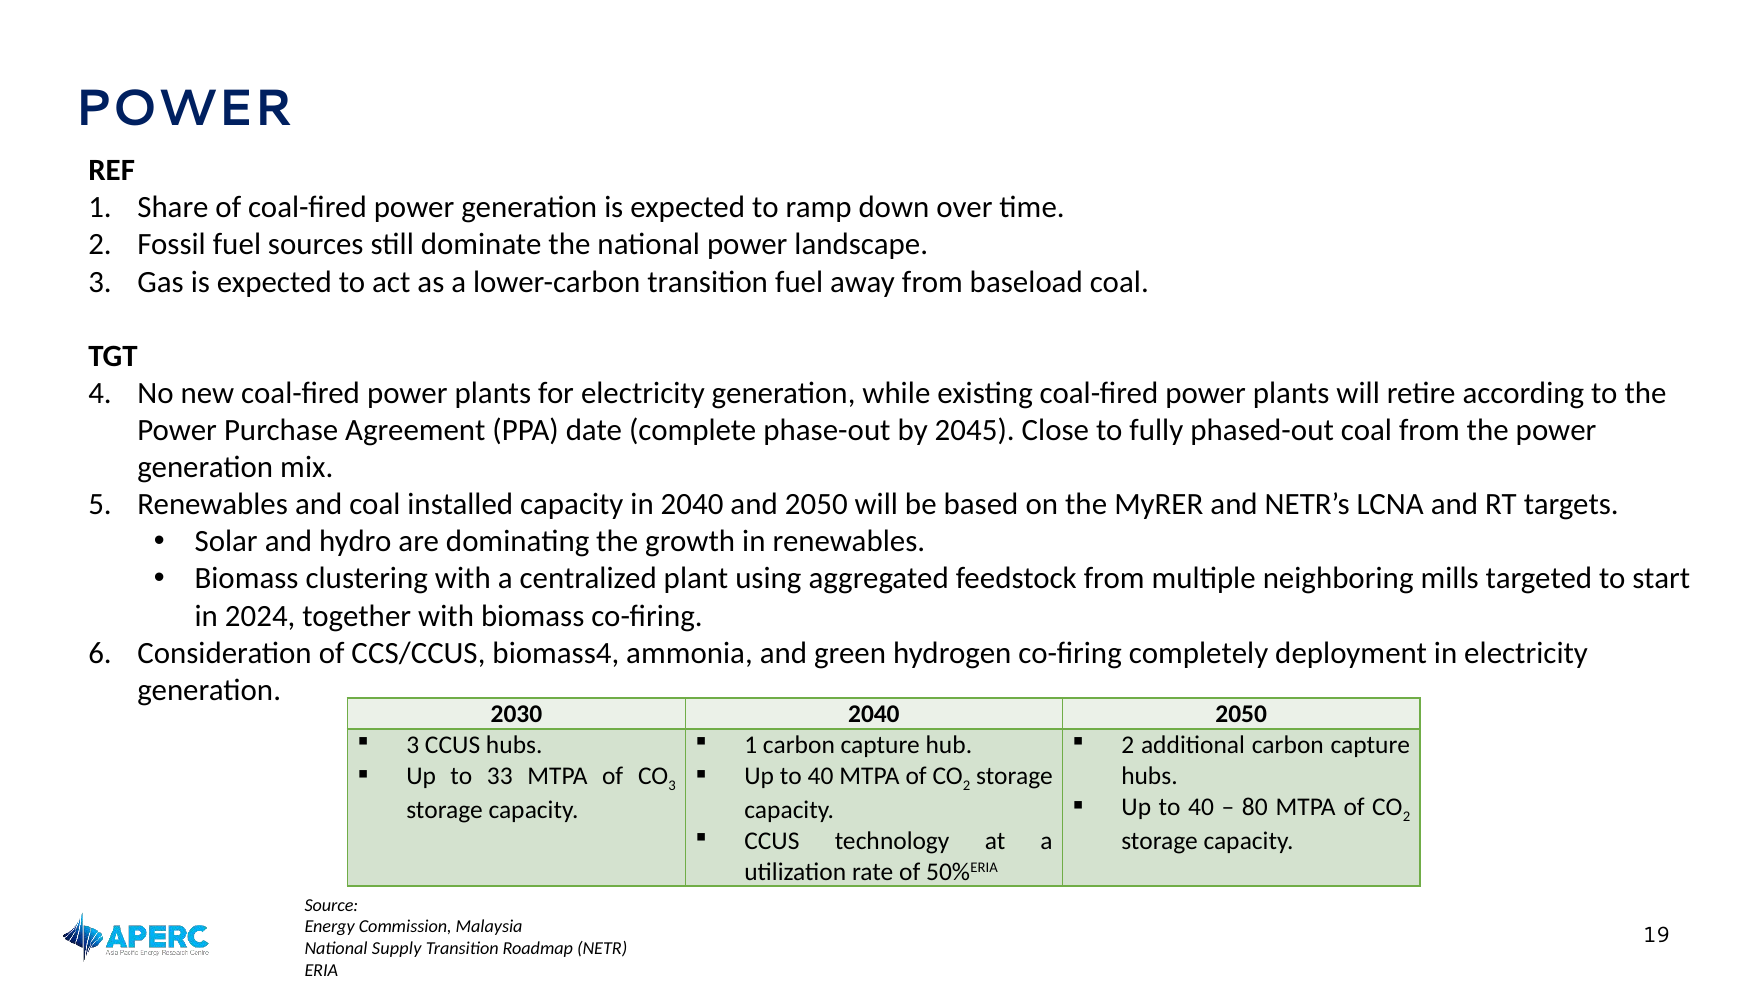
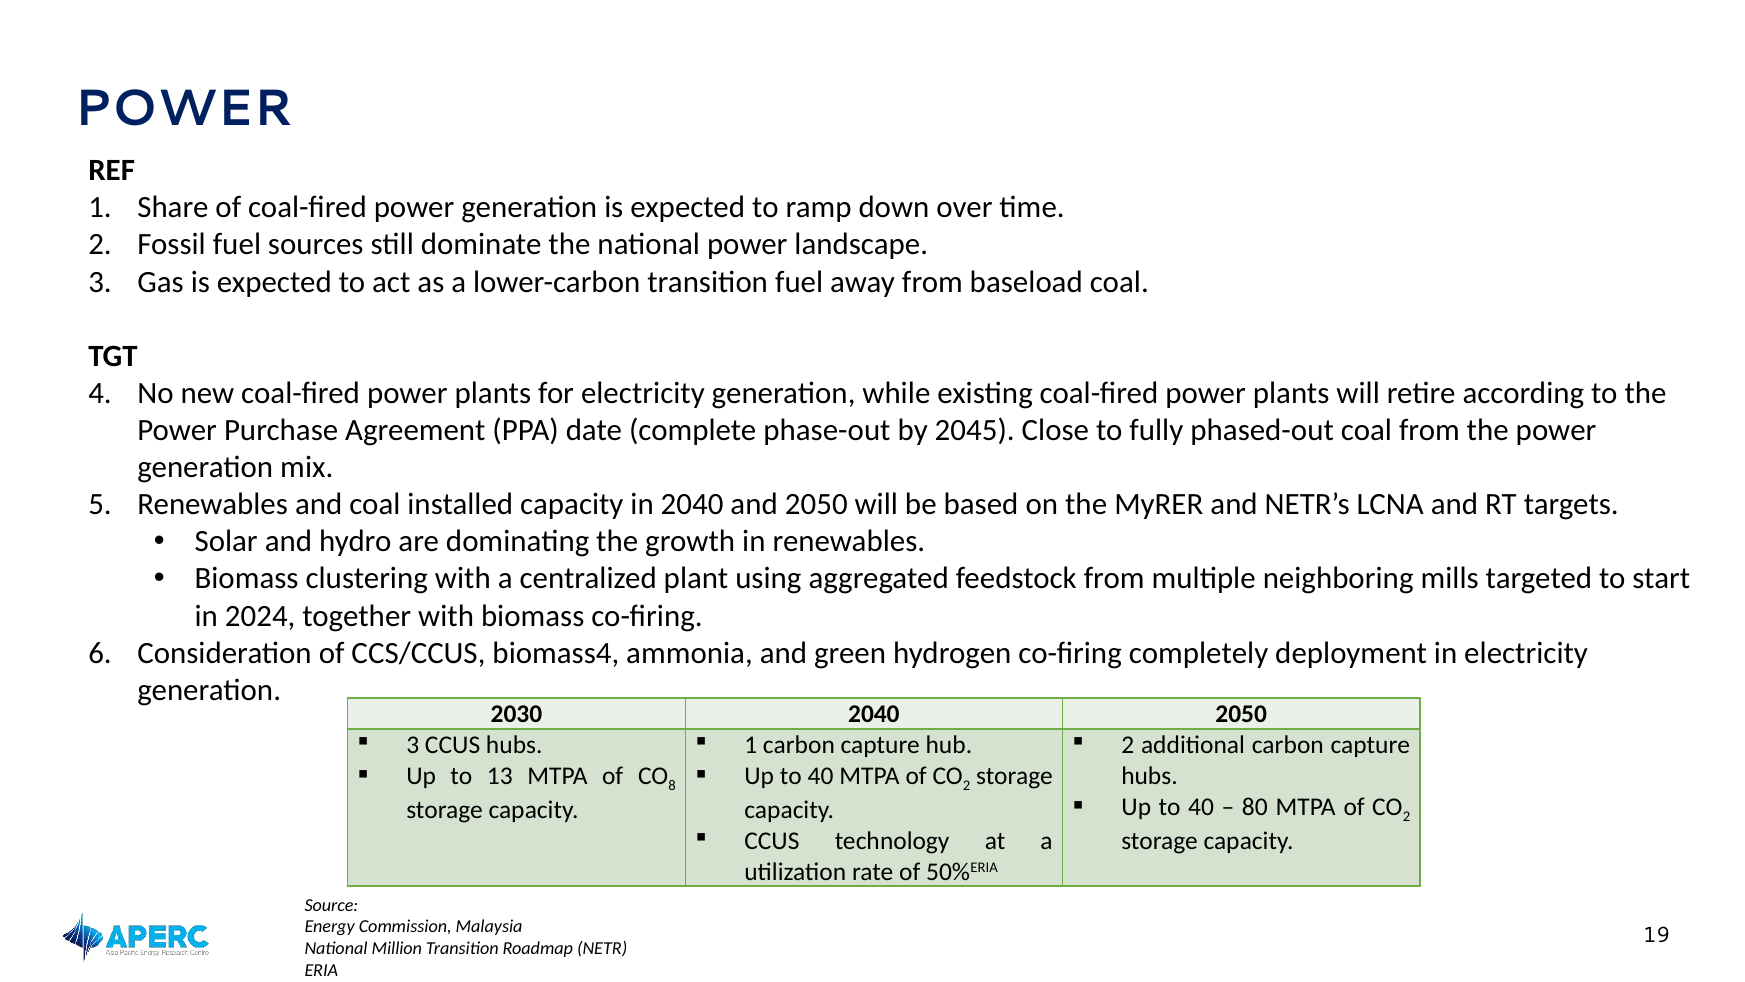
33: 33 -> 13
3 at (672, 785): 3 -> 8
Supply: Supply -> Million
